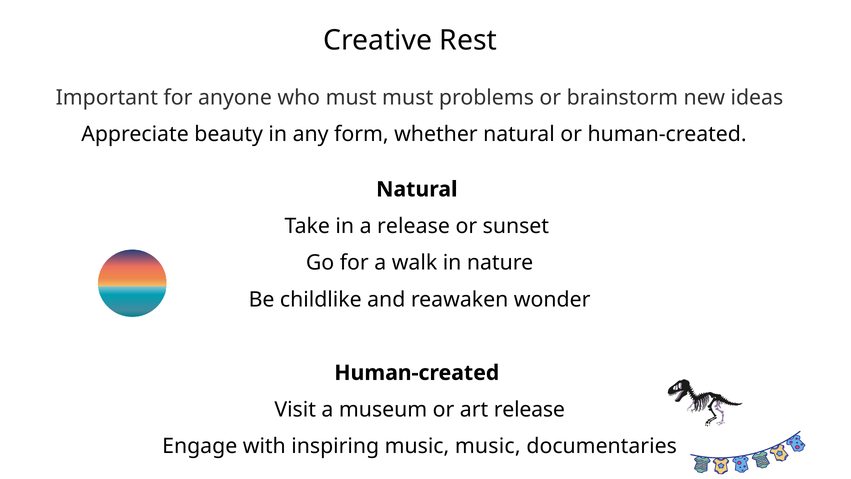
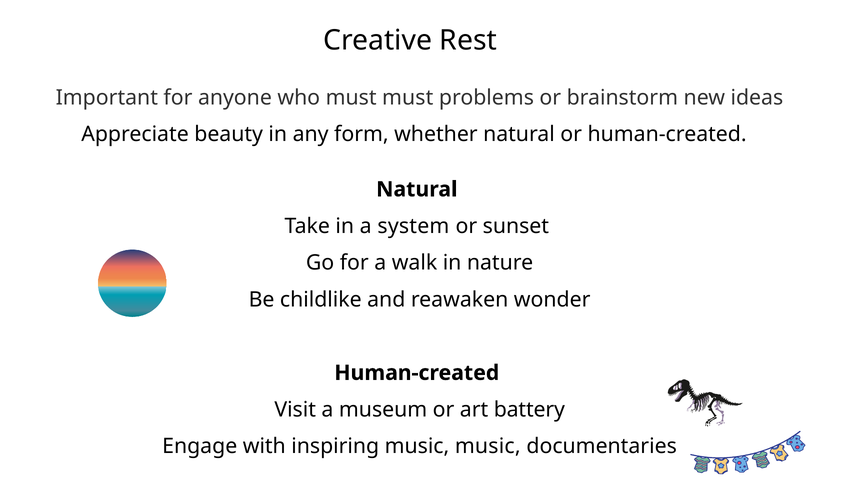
a release: release -> system
art release: release -> battery
